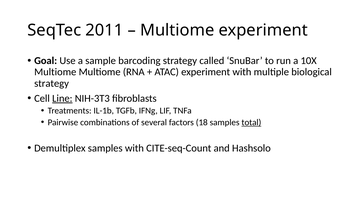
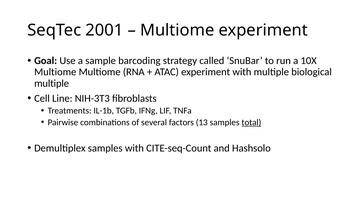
2011: 2011 -> 2001
strategy at (52, 84): strategy -> multiple
Line underline: present -> none
18: 18 -> 13
